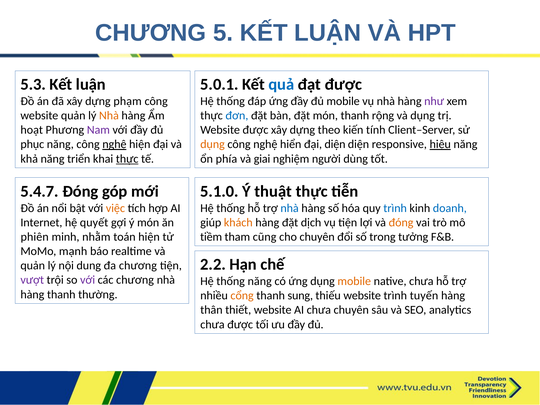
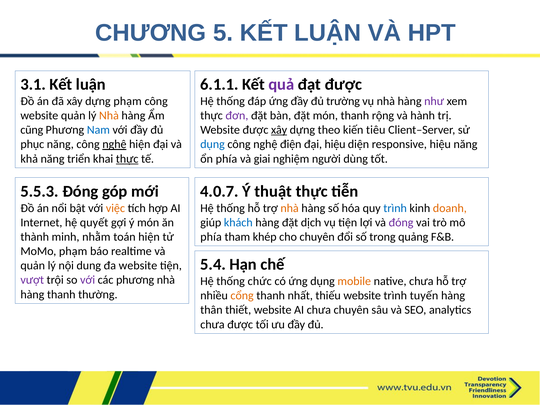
5.3: 5.3 -> 3.1
5.0.1: 5.0.1 -> 6.1.1
quả colour: blue -> purple
đủ mobile: mobile -> trường
đơn colour: blue -> purple
và dụng: dụng -> hành
hoạt: hoạt -> cũng
Nam colour: purple -> blue
xây at (279, 130) underline: none -> present
tính: tính -> tiêu
dụng at (213, 144) colour: orange -> blue
hiển: hiển -> điện
đại diện: diện -> hiệu
hiệu at (440, 144) underline: present -> none
5.4.7: 5.4.7 -> 5.5.3
5.1.0: 5.1.0 -> 4.0.7
nhà at (290, 208) colour: blue -> orange
doanh colour: blue -> orange
khách colour: orange -> blue
đóng at (401, 222) colour: orange -> purple
phiên: phiên -> thành
tiềm at (211, 237): tiềm -> phía
cũng: cũng -> khép
tưởng: tưởng -> quảng
MoMo mạnh: mạnh -> phạm
2.2: 2.2 -> 5.4
đa chương: chương -> website
các chương: chương -> phương
thống năng: năng -> chức
sung: sung -> nhất
